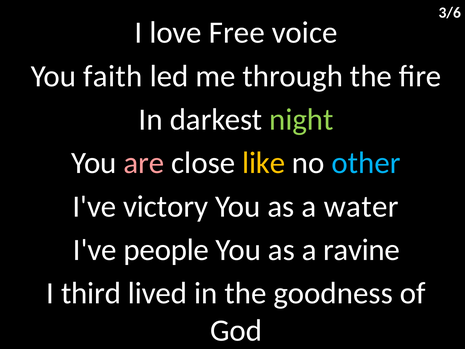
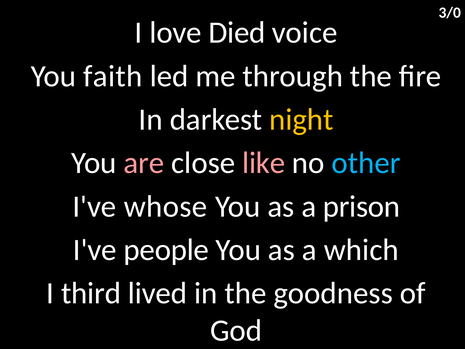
3/6: 3/6 -> 3/0
Free: Free -> Died
night colour: light green -> yellow
like colour: yellow -> pink
victory: victory -> whose
water: water -> prison
ravine: ravine -> which
